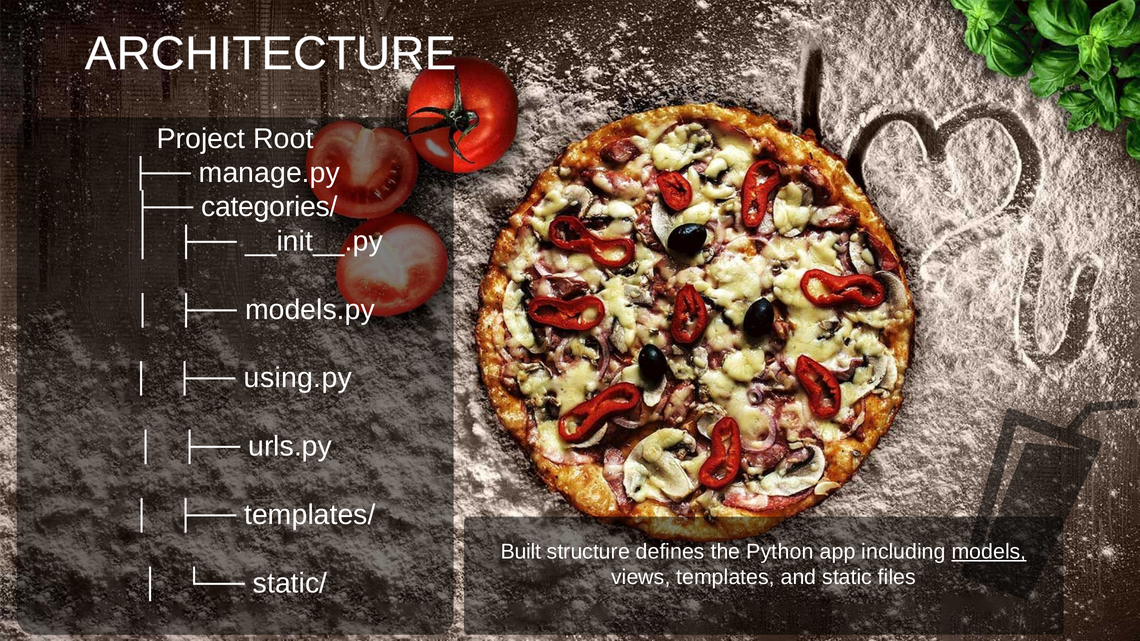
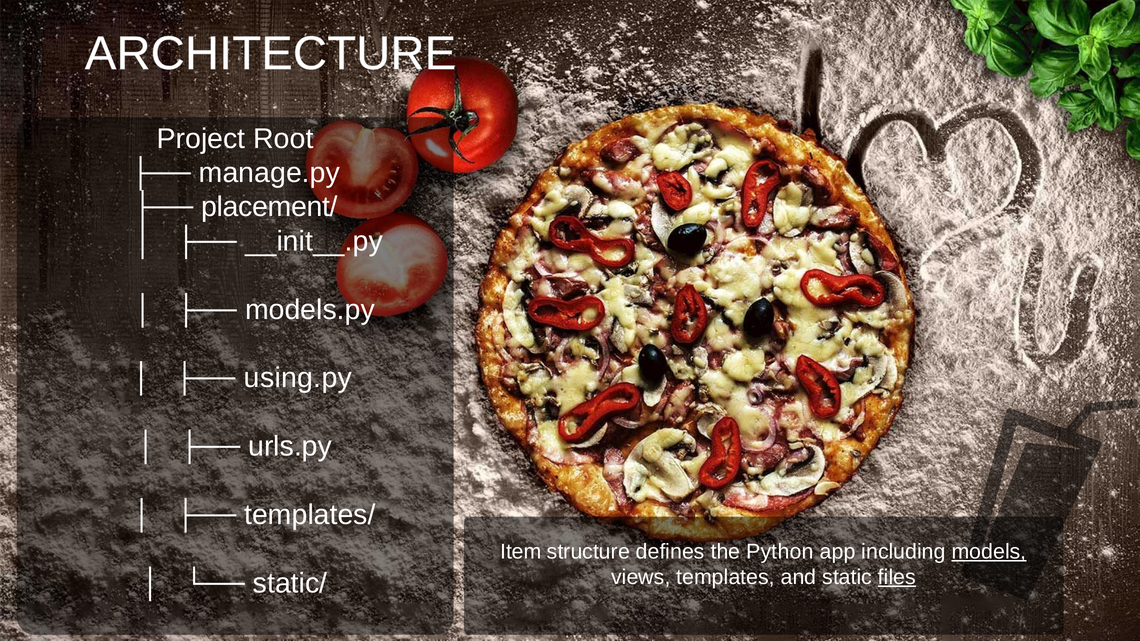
categories/: categories/ -> placement/
Built: Built -> Item
files underline: none -> present
